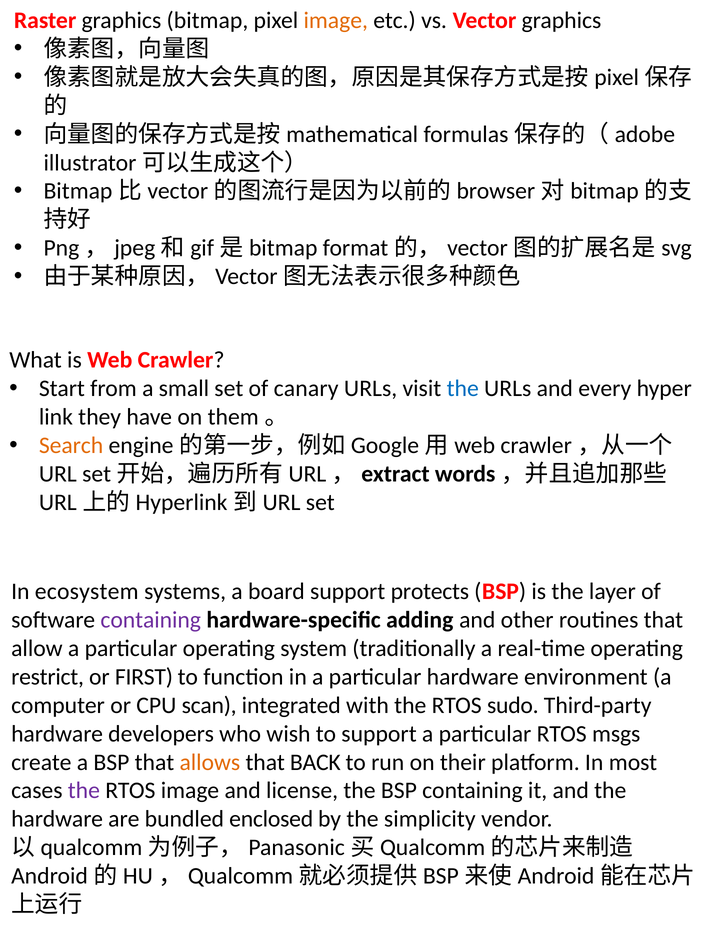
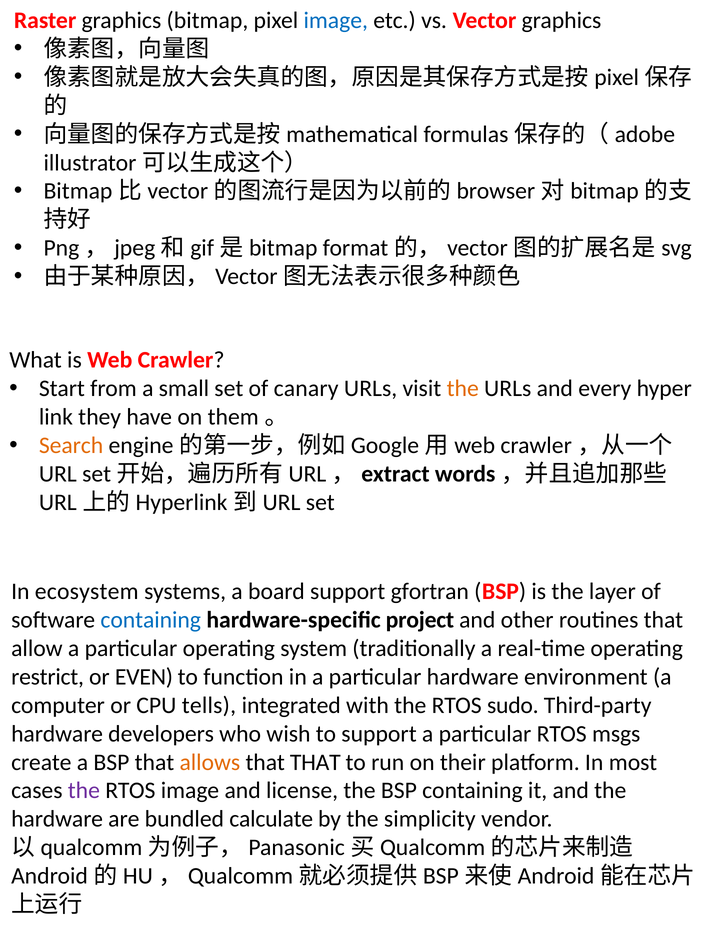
image at (336, 21) colour: orange -> blue
the at (463, 389) colour: blue -> orange
protects: protects -> gfortran
containing at (151, 620) colour: purple -> blue
adding: adding -> project
FIRST: FIRST -> EVEN
scan: scan -> tells
that BACK: BACK -> THAT
enclosed: enclosed -> calculate
